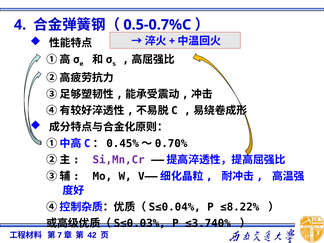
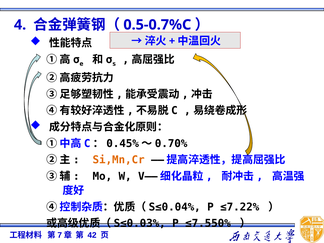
Si,Mn,Cr colour: purple -> orange
≤8.22%: ≤8.22% -> ≤7.22%
≤3.740%: ≤3.740% -> ≤7.550%
